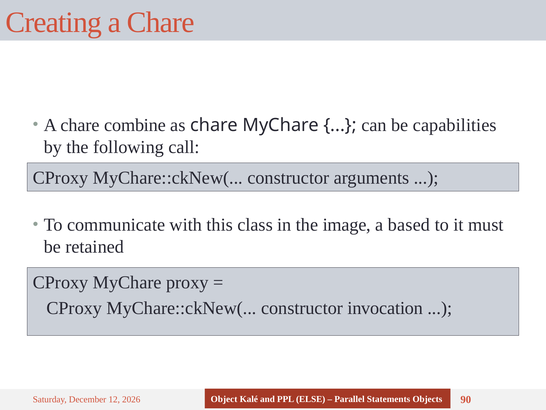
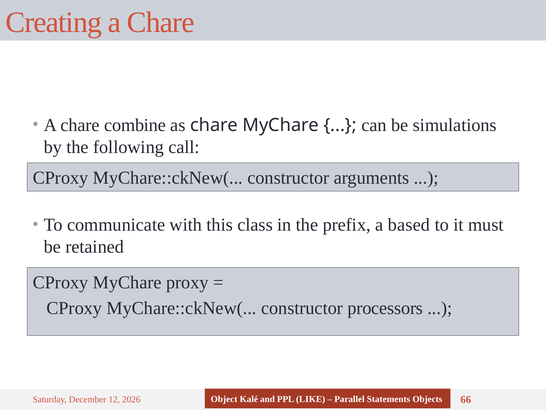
capabilities: capabilities -> simulations
image: image -> prefix
invocation: invocation -> processors
ELSE: ELSE -> LIKE
90: 90 -> 66
